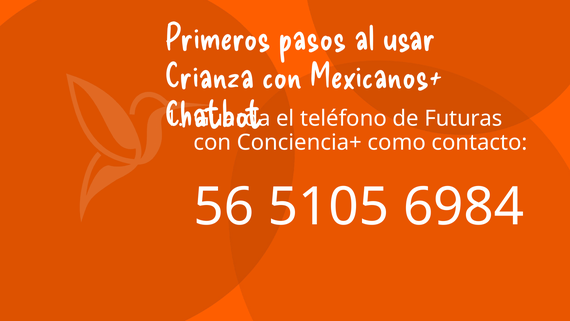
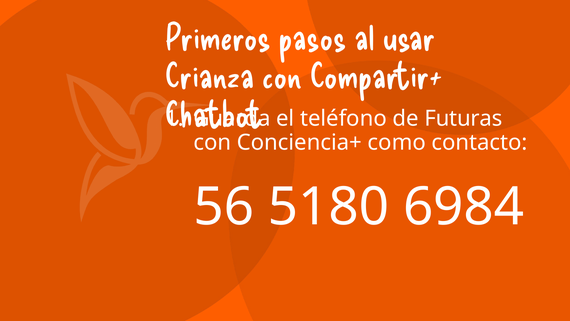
Mexicanos+: Mexicanos+ -> Compartir+
5105: 5105 -> 5180
